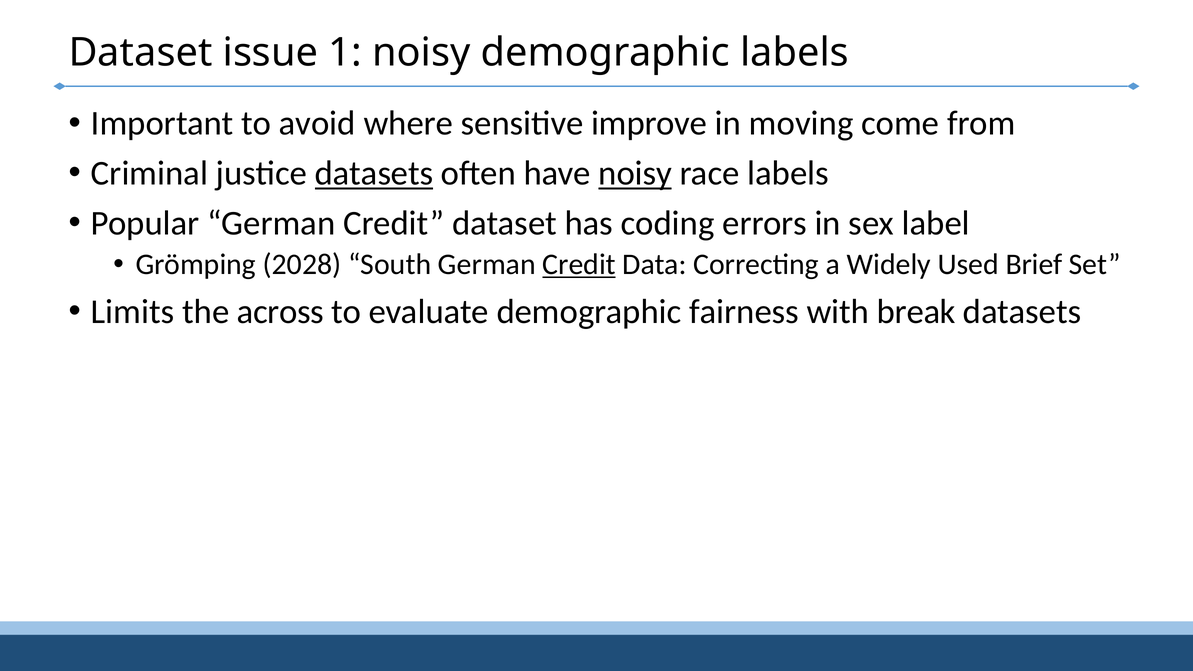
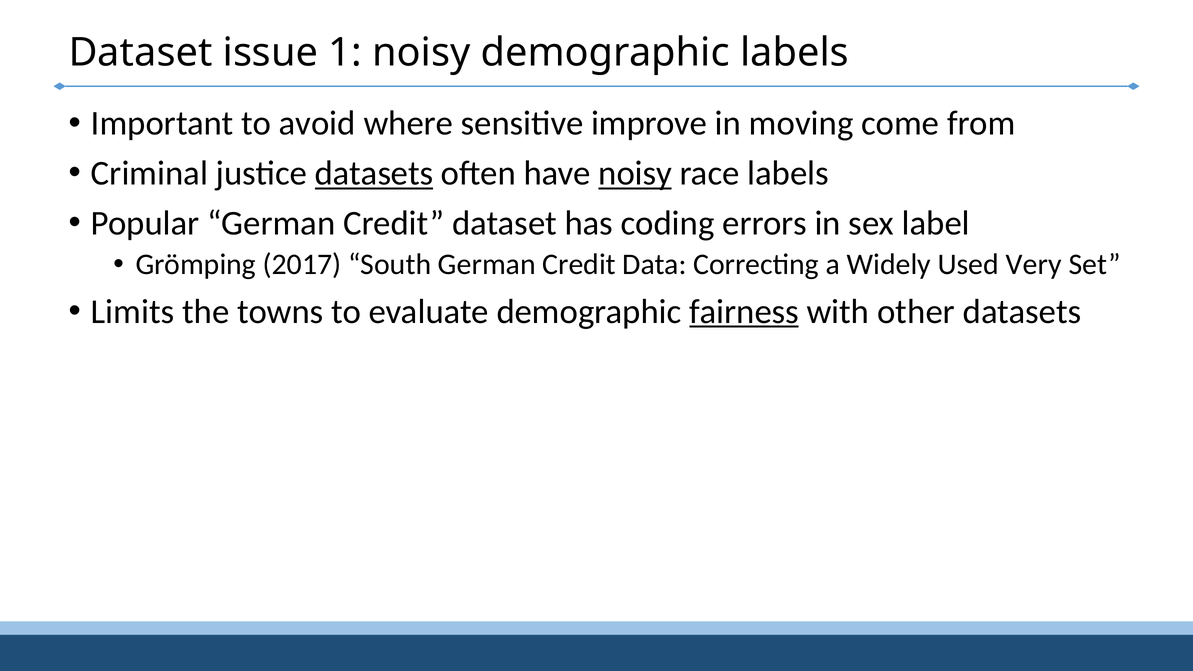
2028: 2028 -> 2017
Credit at (579, 264) underline: present -> none
Brief: Brief -> Very
across: across -> towns
fairness underline: none -> present
break: break -> other
